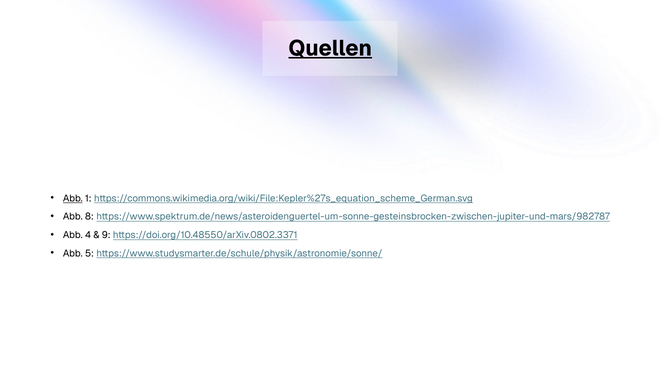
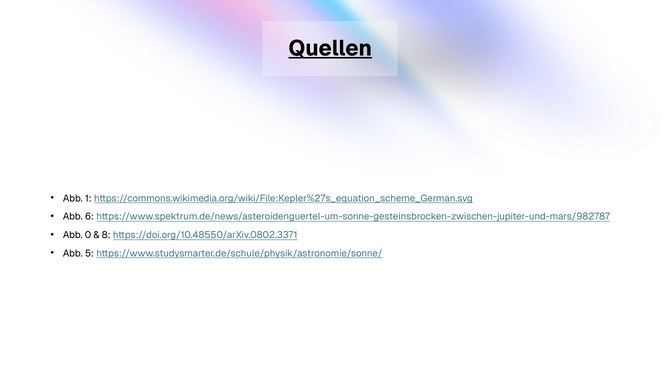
Abb at (73, 198) underline: present -> none
8: 8 -> 6
4: 4 -> 0
9: 9 -> 8
